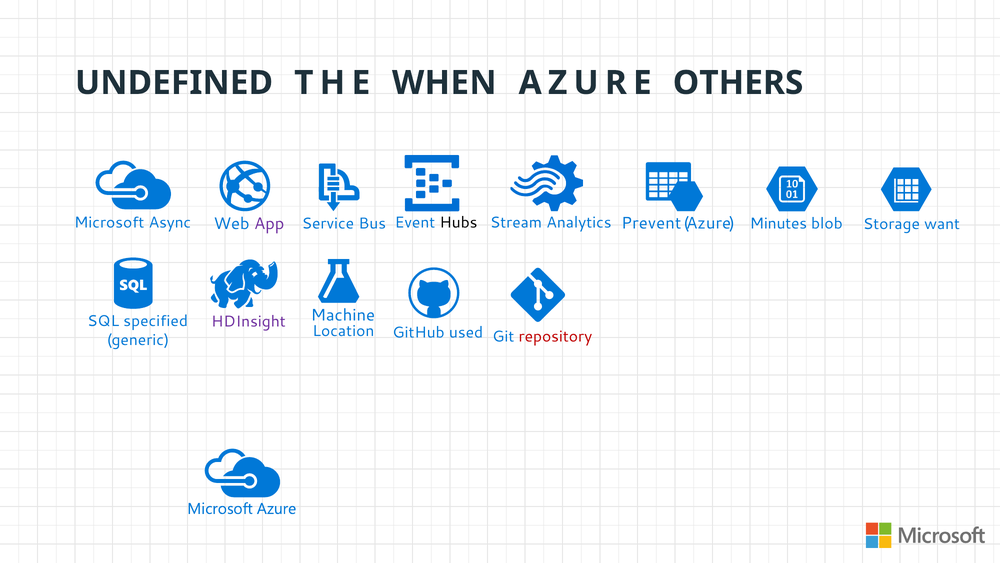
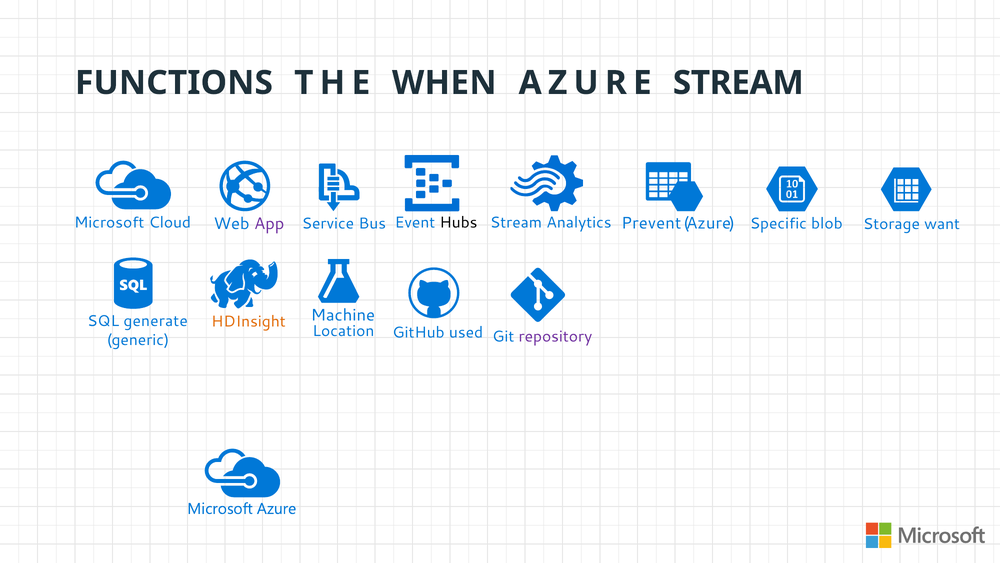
UNDEFINED: UNDEFINED -> FUNCTIONS
AZURE OTHERS: OTHERS -> STREAM
Async: Async -> Cloud
Minutes: Minutes -> Specific
specified: specified -> generate
HDInsight colour: purple -> orange
repository colour: red -> purple
